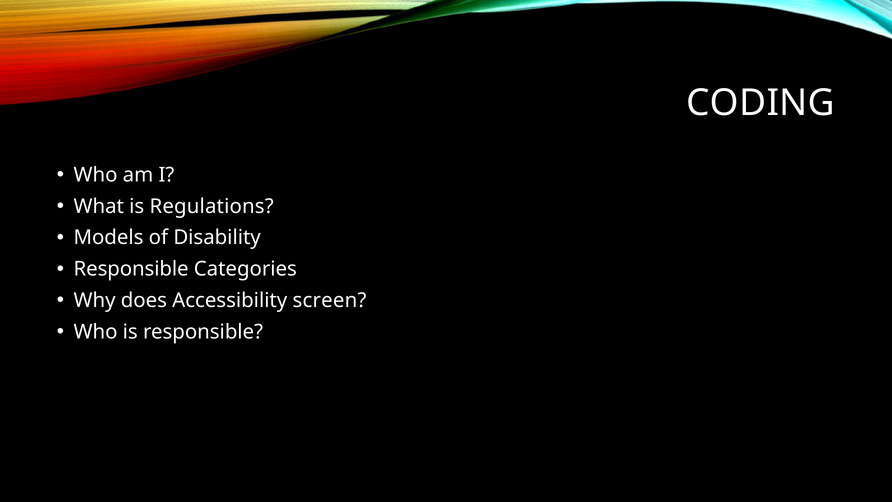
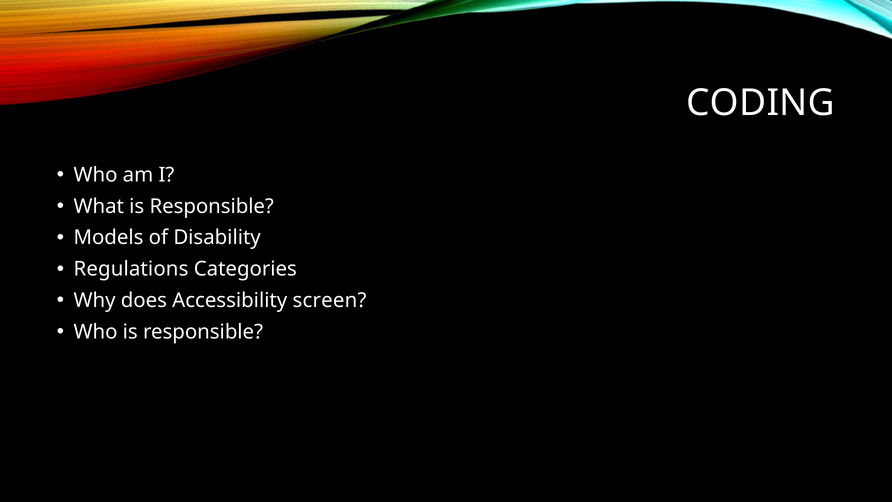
What is Regulations: Regulations -> Responsible
Responsible at (131, 269): Responsible -> Regulations
